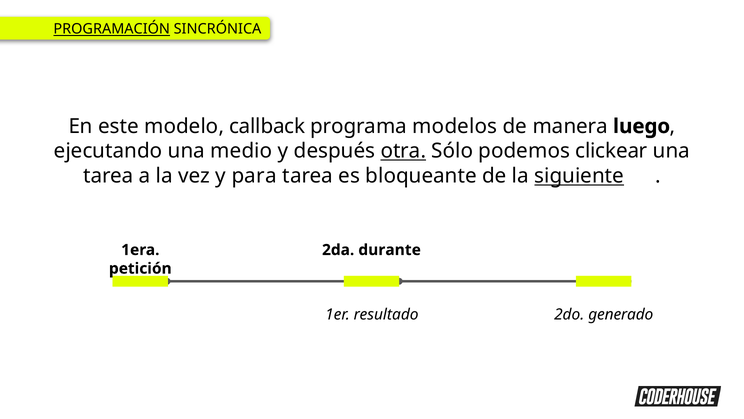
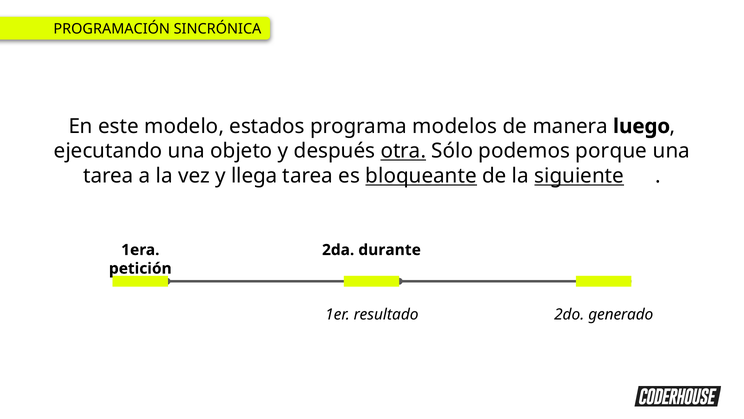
PROGRAMACIÓN underline: present -> none
callback: callback -> estados
medio: medio -> objeto
clickear: clickear -> porque
para: para -> llega
bloqueante underline: none -> present
